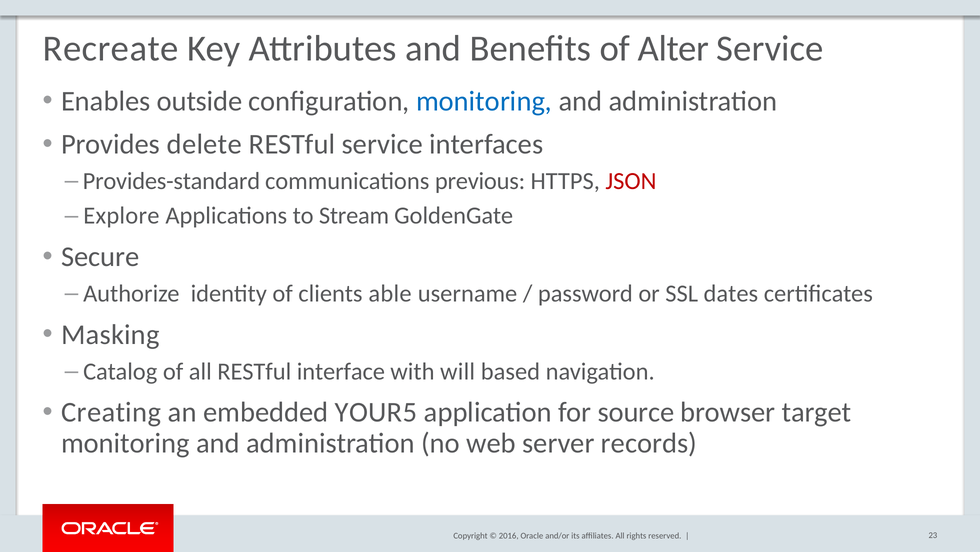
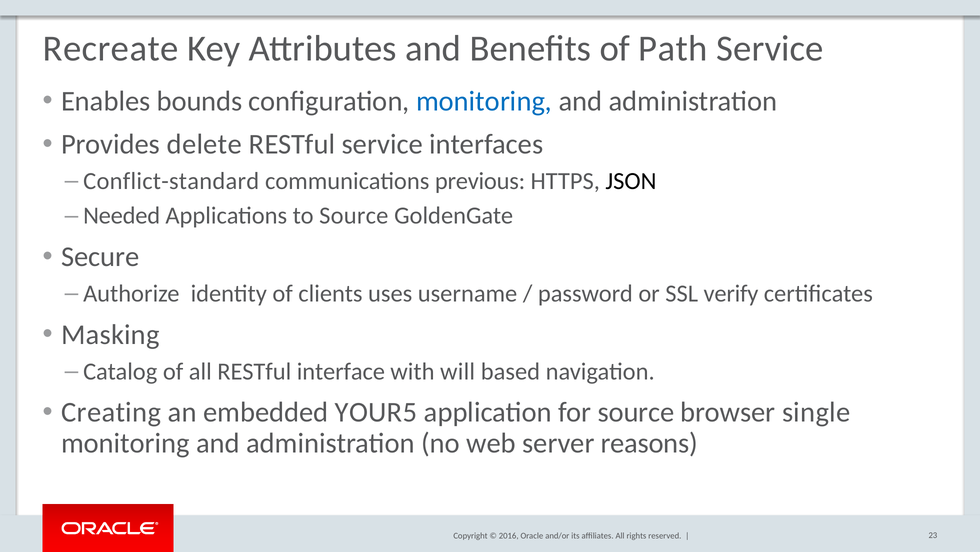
Alter: Alter -> Path
outside: outside -> bounds
Provides-standard: Provides-standard -> Conflict-standard
JSON colour: red -> black
Explore: Explore -> Needed
to Stream: Stream -> Source
able: able -> uses
dates: dates -> verify
target: target -> single
records: records -> reasons
